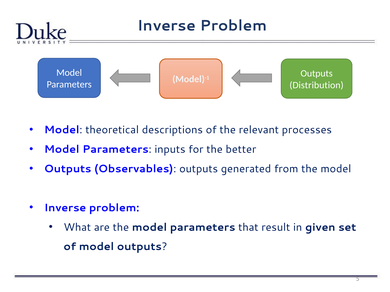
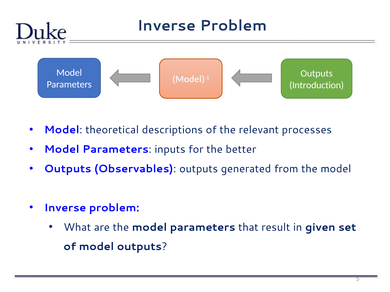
Distribution: Distribution -> Introduction
